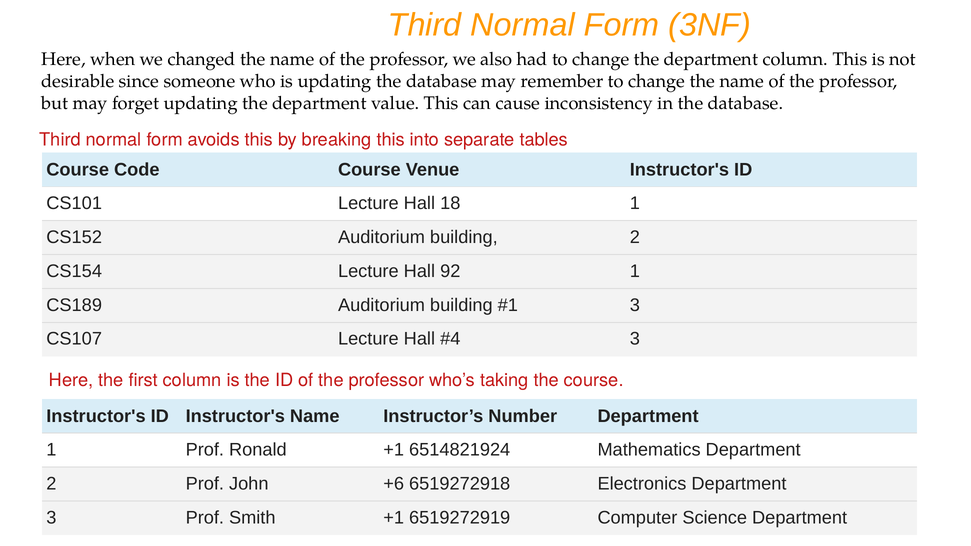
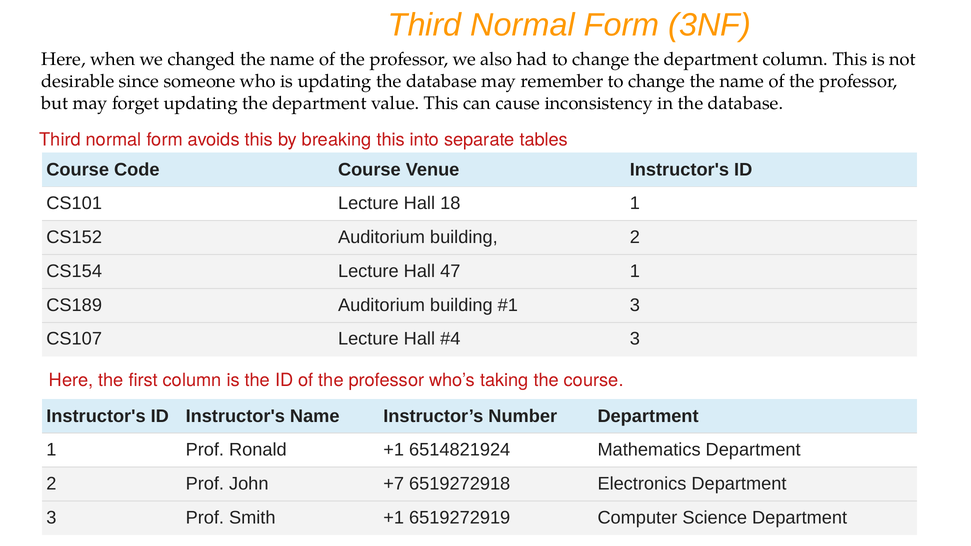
92: 92 -> 47
+6: +6 -> +7
